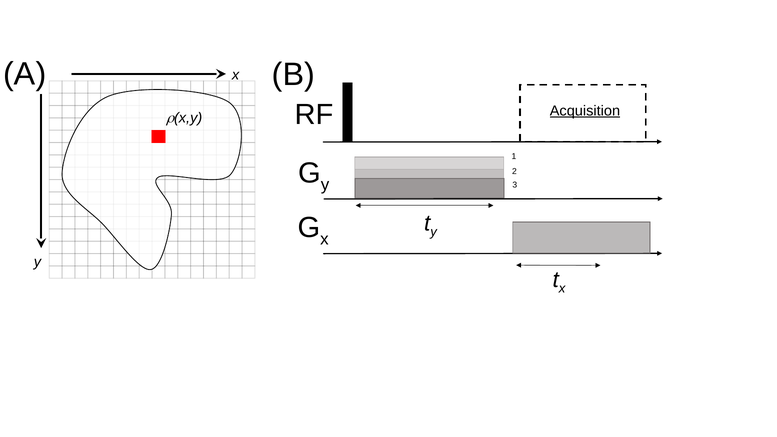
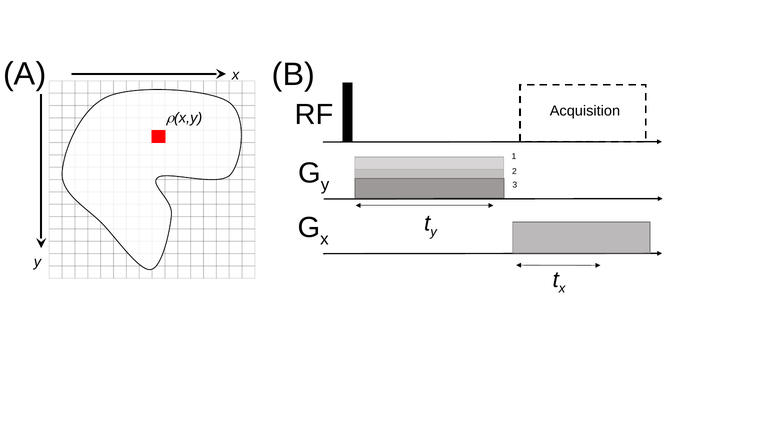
Acquisition underline: present -> none
